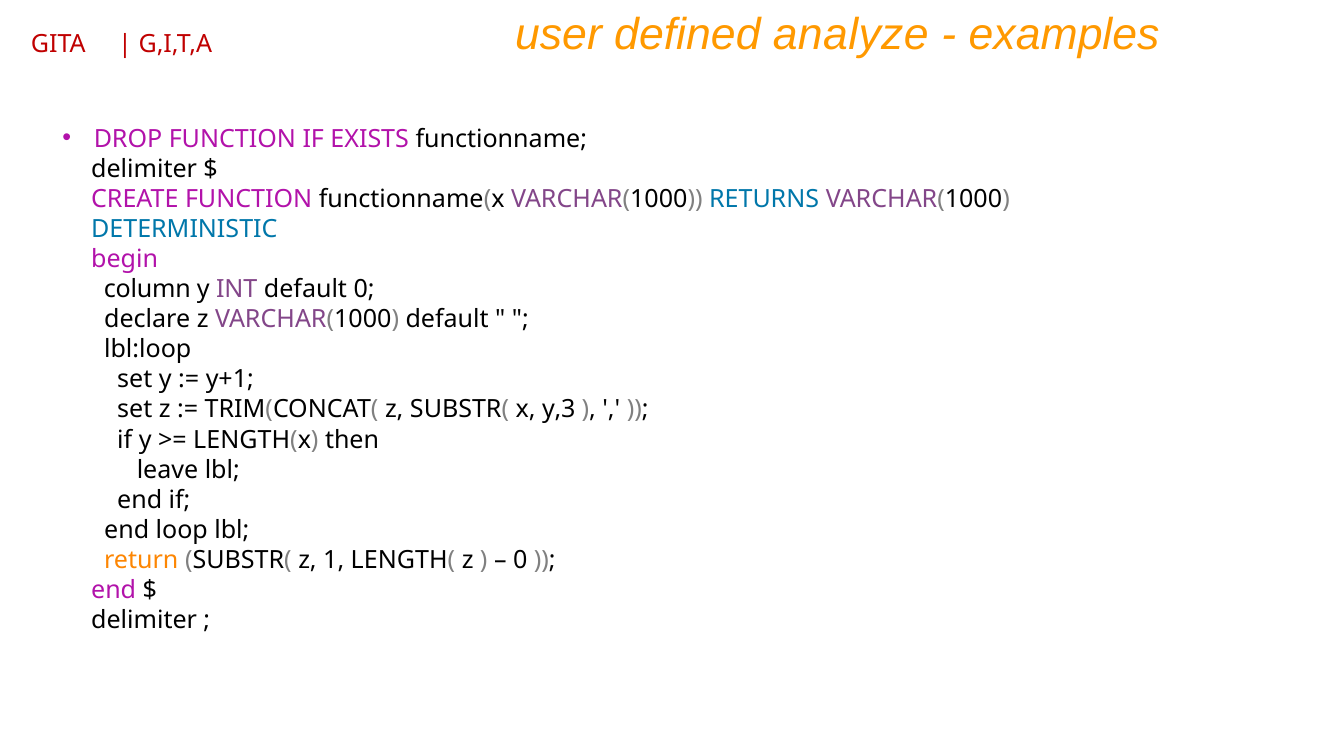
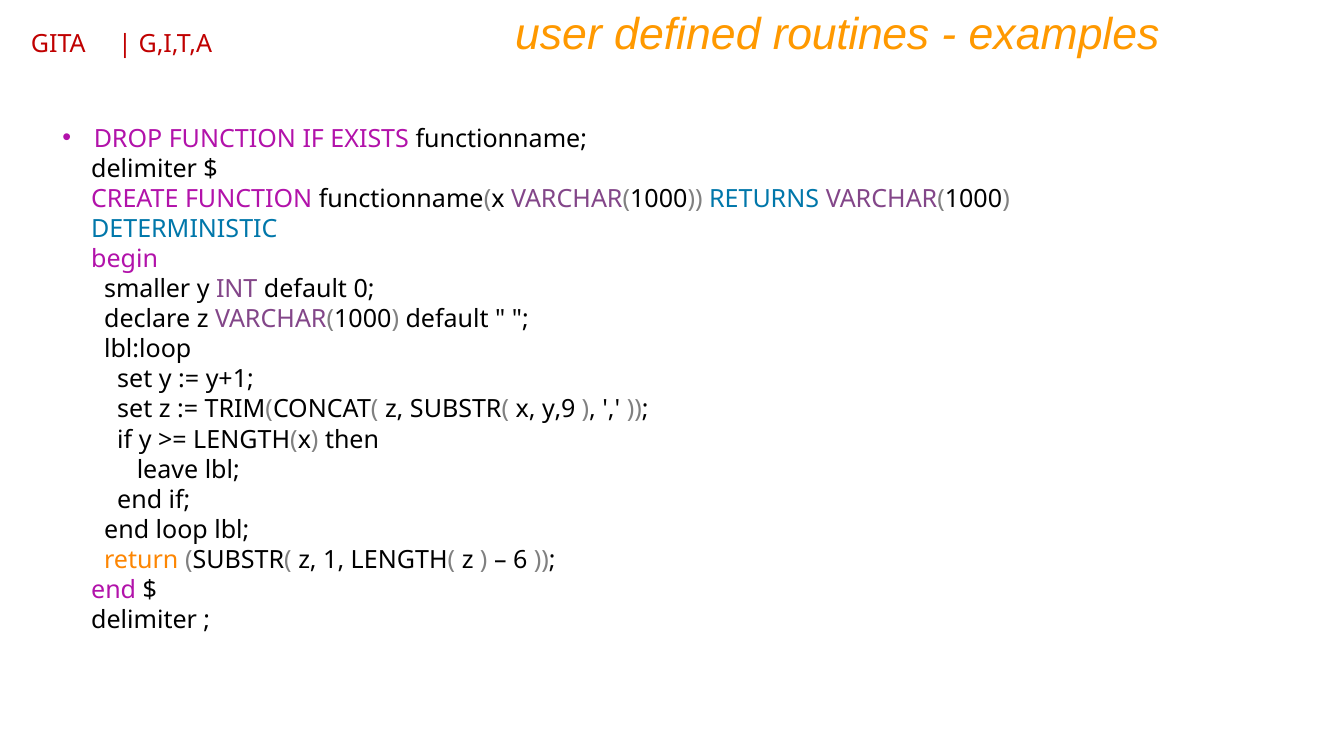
analyze: analyze -> routines
column: column -> smaller
y,3: y,3 -> y,9
0 at (520, 560): 0 -> 6
